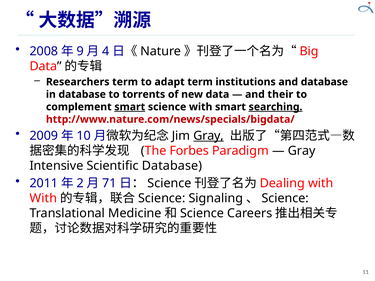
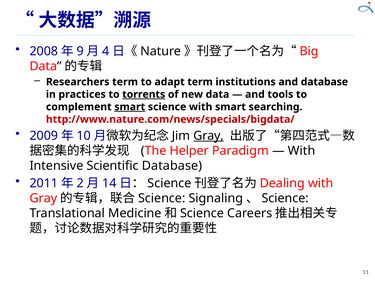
in database: database -> practices
torrents underline: none -> present
their: their -> tools
searching underline: present -> none
Forbes: Forbes -> Helper
Gray at (302, 151): Gray -> With
71: 71 -> 14
With at (43, 198): With -> Gray
